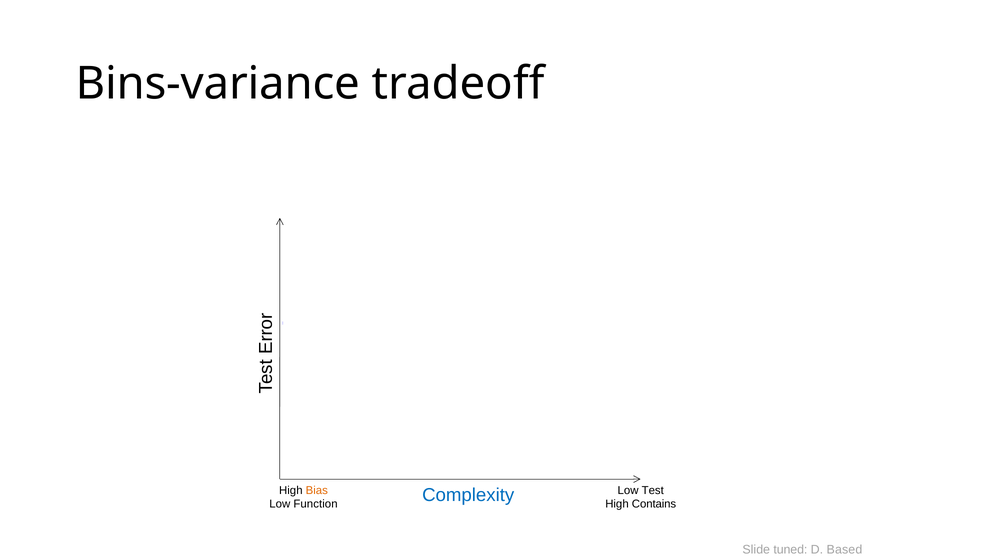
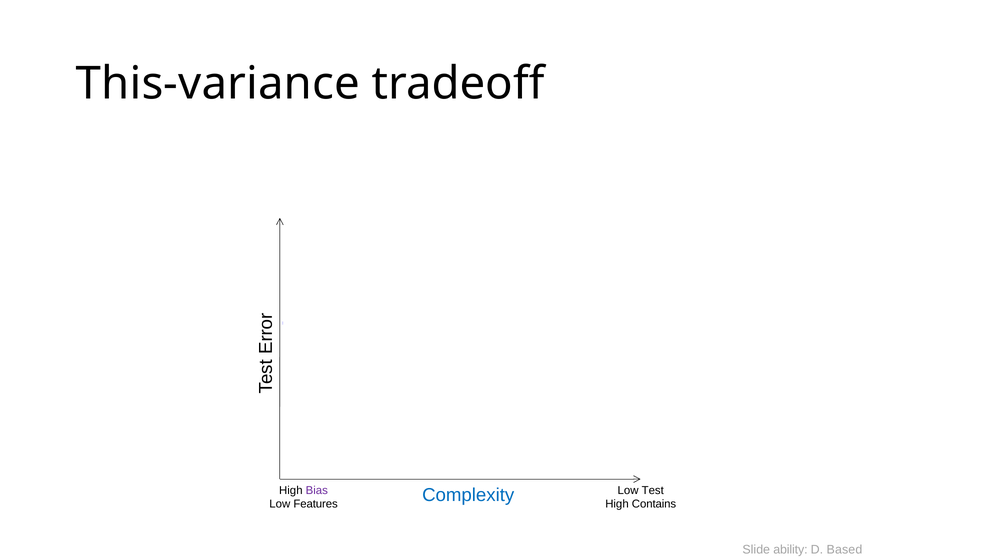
Bins-variance: Bins-variance -> This-variance
Bias colour: orange -> purple
Function: Function -> Features
tuned: tuned -> ability
